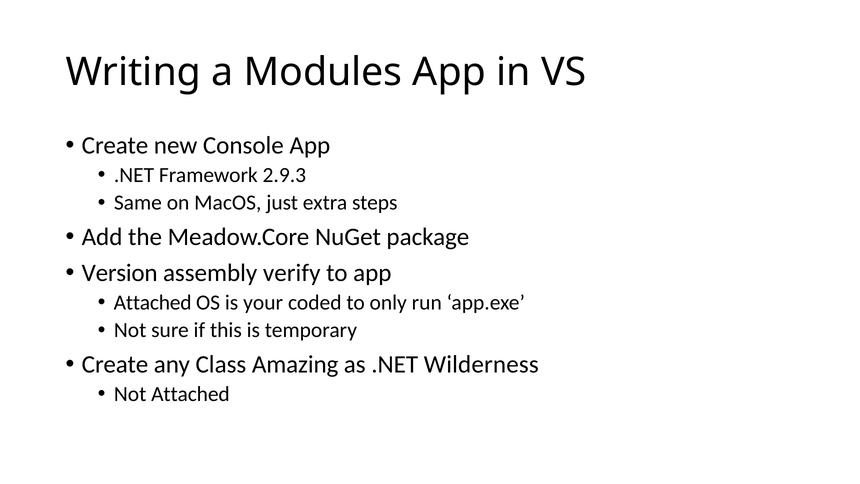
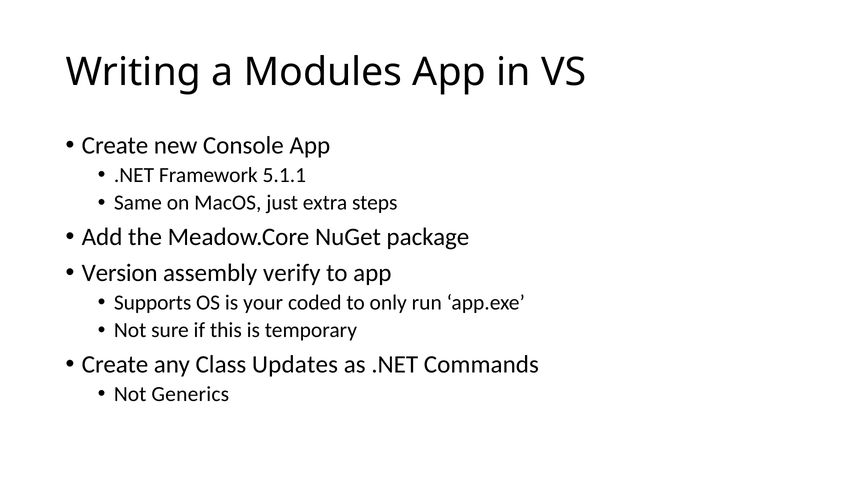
2.9.3: 2.9.3 -> 5.1.1
Attached at (153, 303): Attached -> Supports
Amazing: Amazing -> Updates
Wilderness: Wilderness -> Commands
Not Attached: Attached -> Generics
